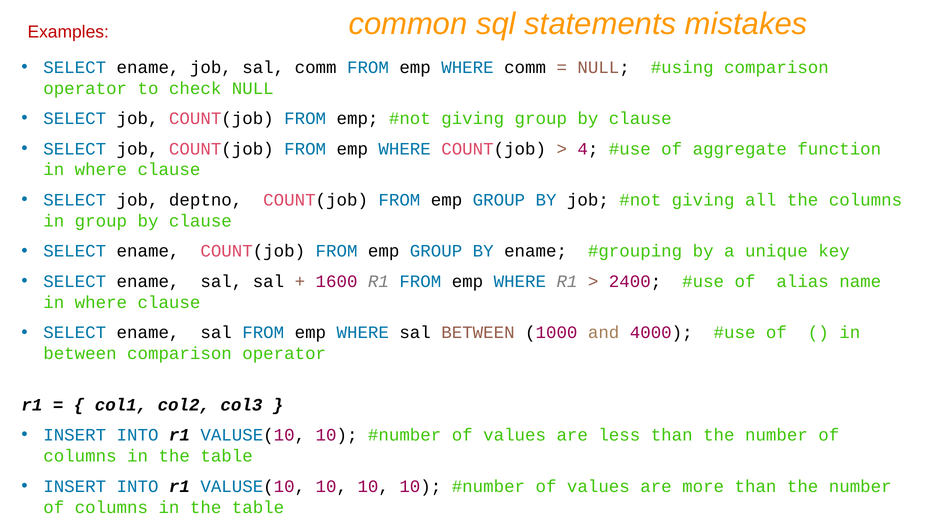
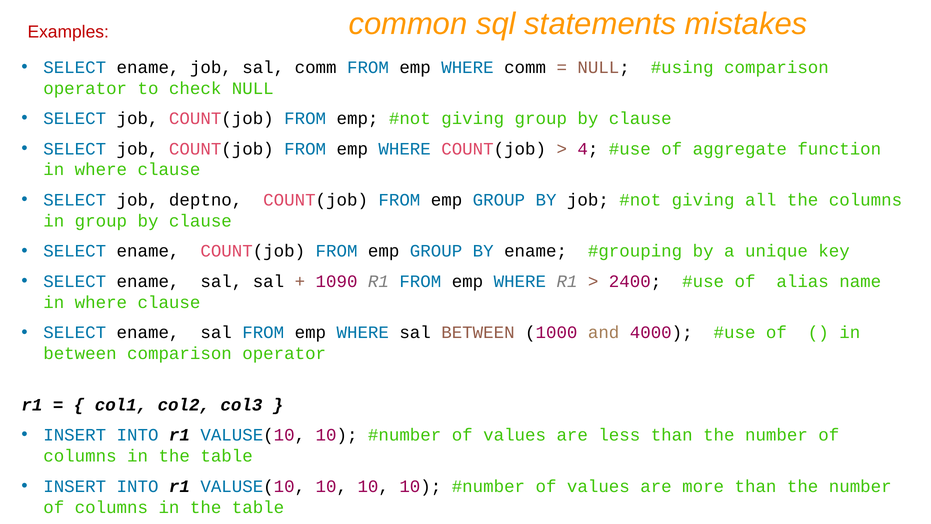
1600: 1600 -> 1090
